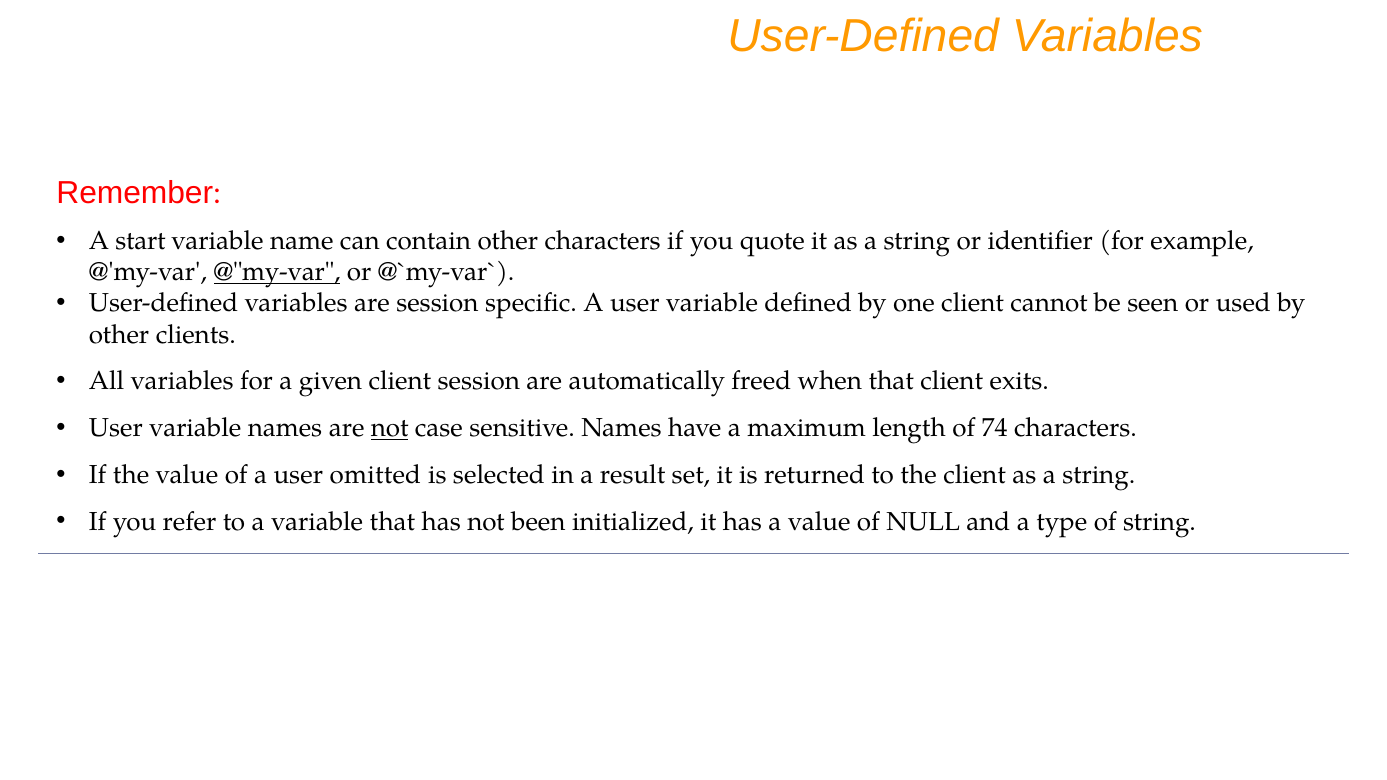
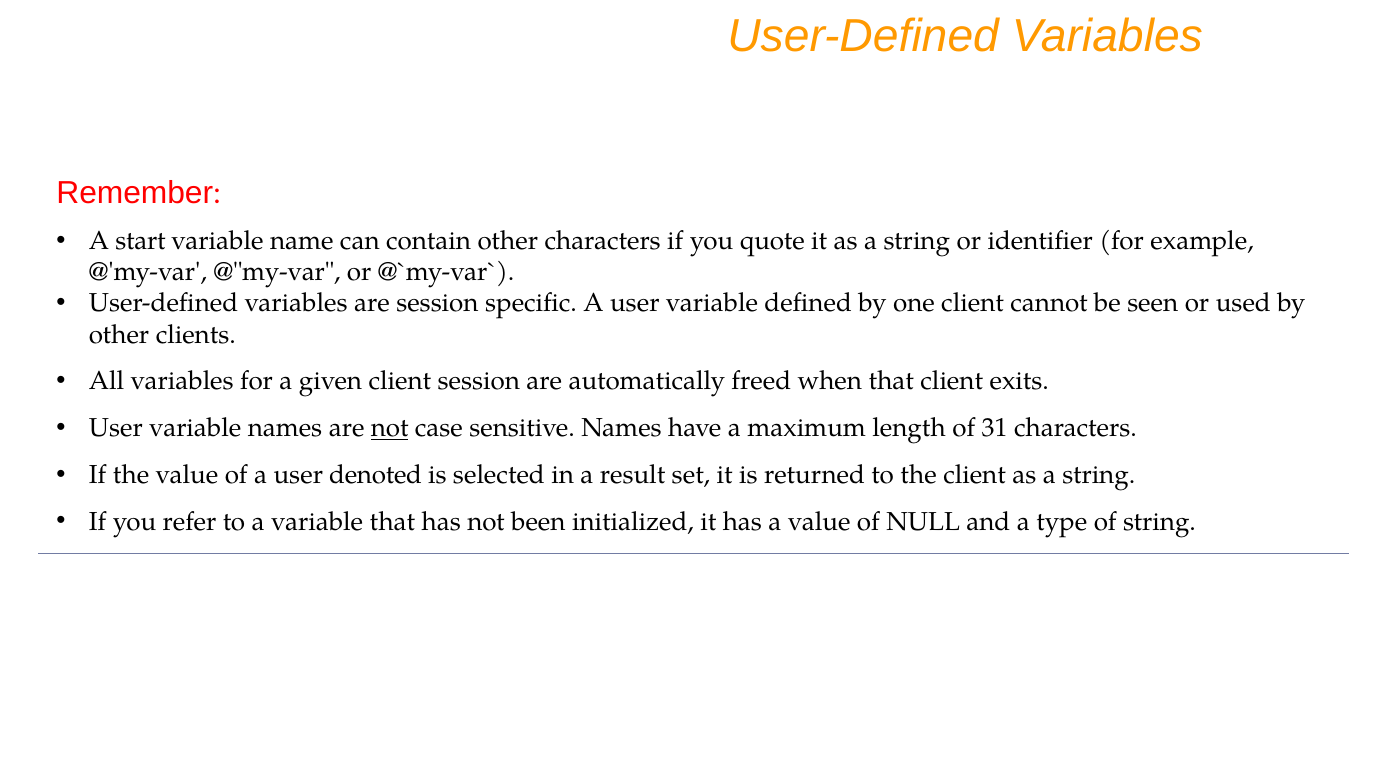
@"my-var underline: present -> none
74: 74 -> 31
omitted: omitted -> denoted
